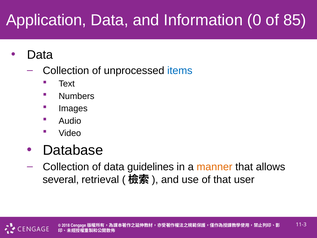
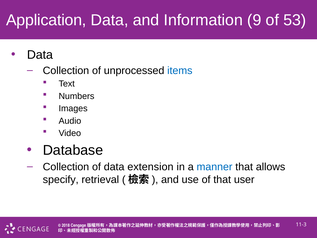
0: 0 -> 9
85: 85 -> 53
guidelines: guidelines -> extension
manner colour: orange -> blue
several: several -> specify
